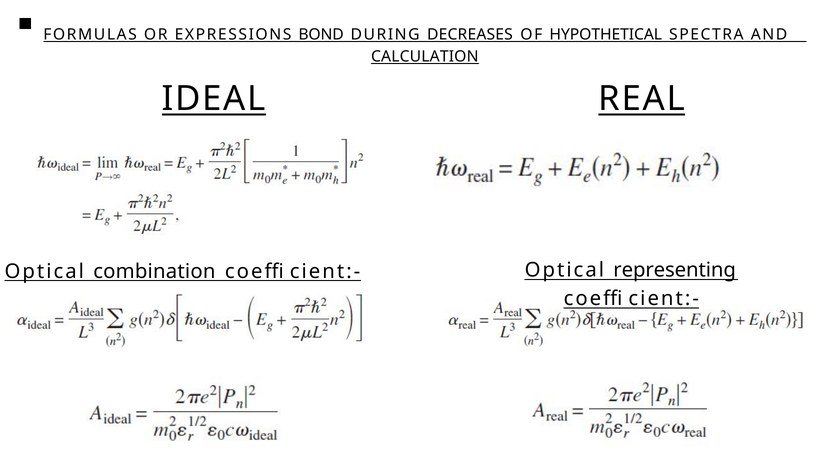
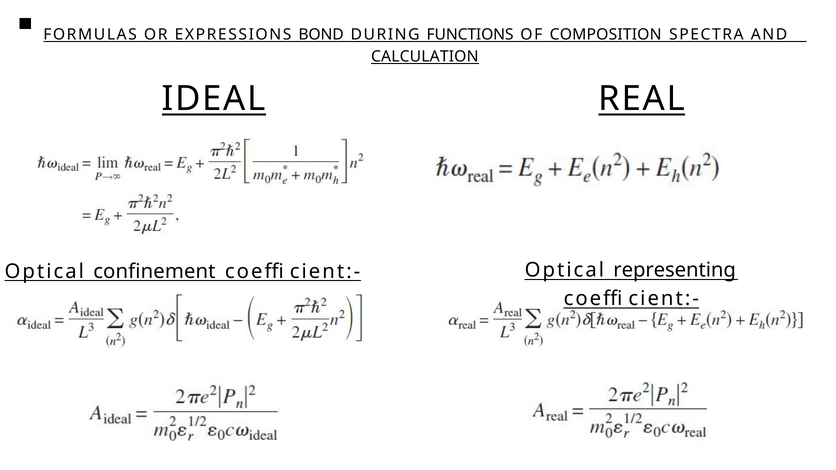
DECREASES: DECREASES -> FUNCTIONS
HYPOTHETICAL: HYPOTHETICAL -> COMPOSITION
combination: combination -> confinement
